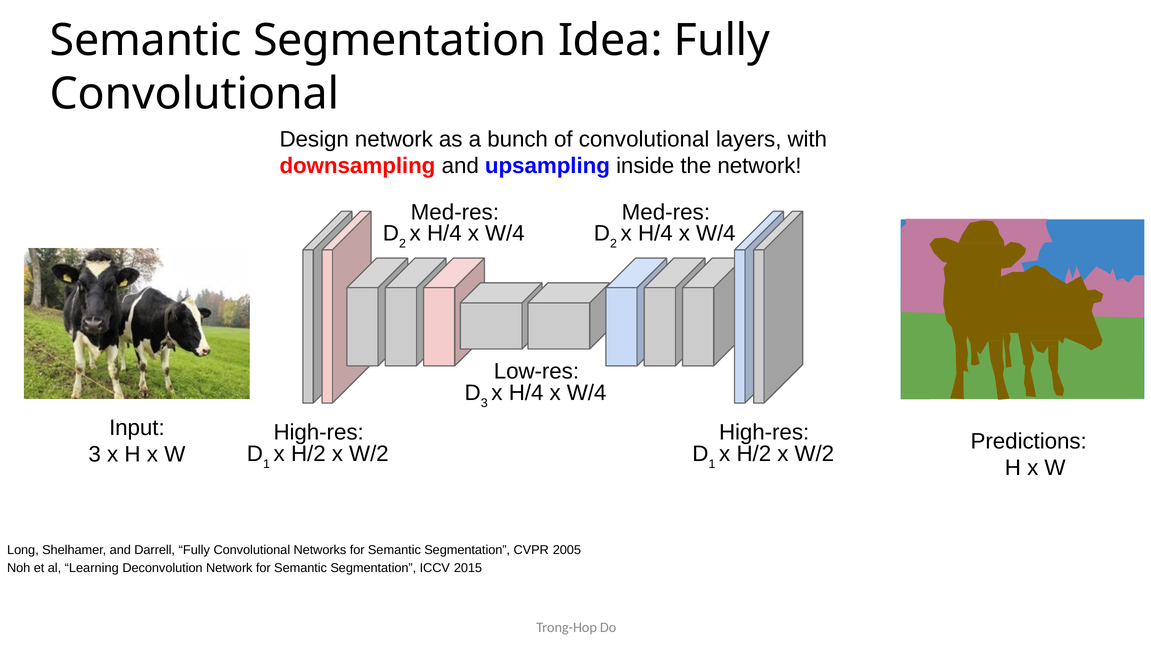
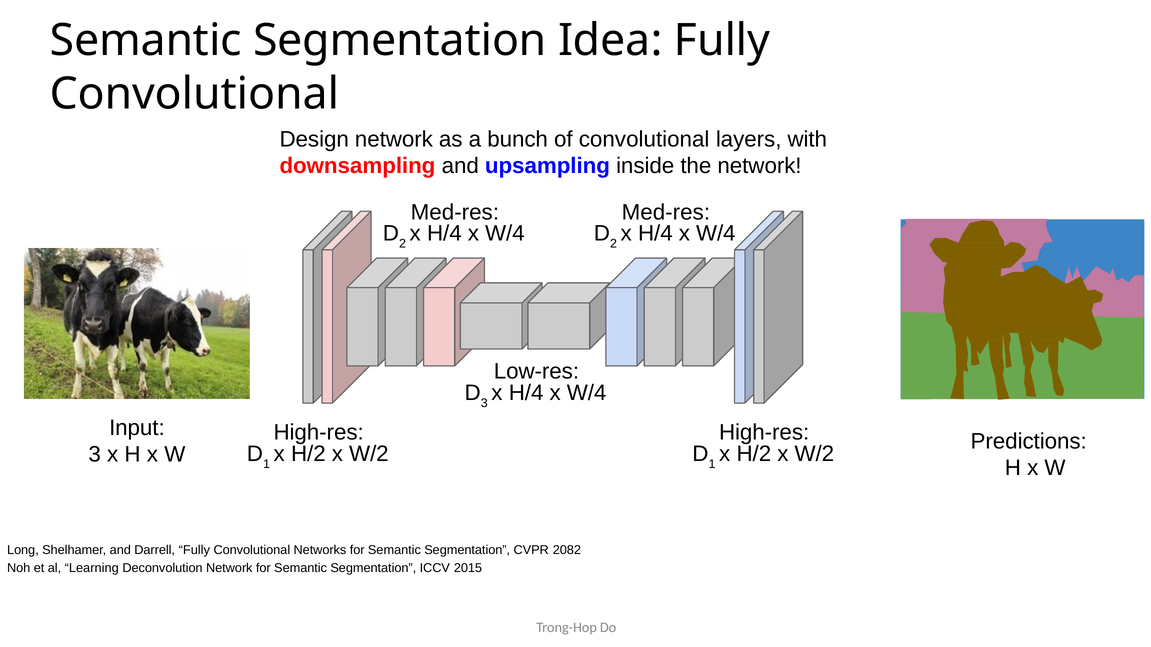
2005: 2005 -> 2082
